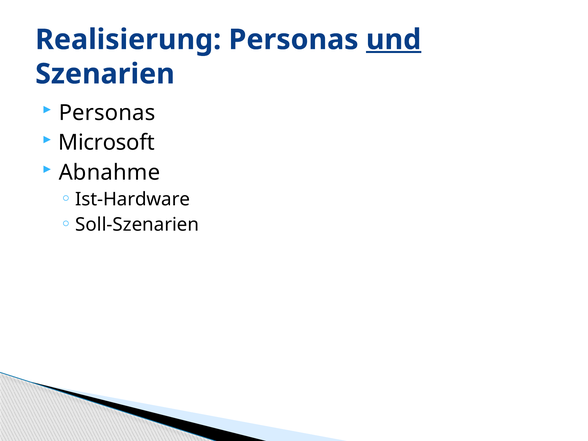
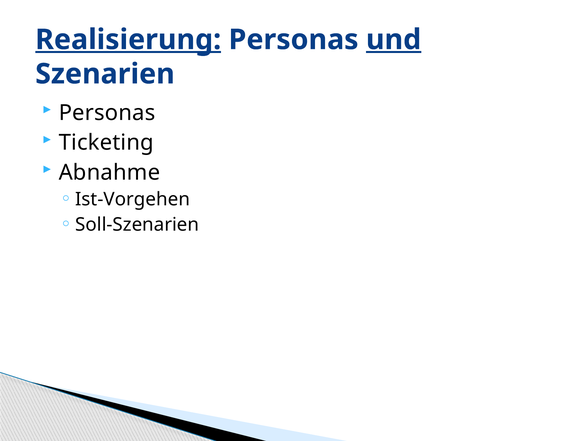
Realisierung underline: none -> present
Microsoft: Microsoft -> Ticketing
Ist-Hardware: Ist-Hardware -> Ist-Vorgehen
